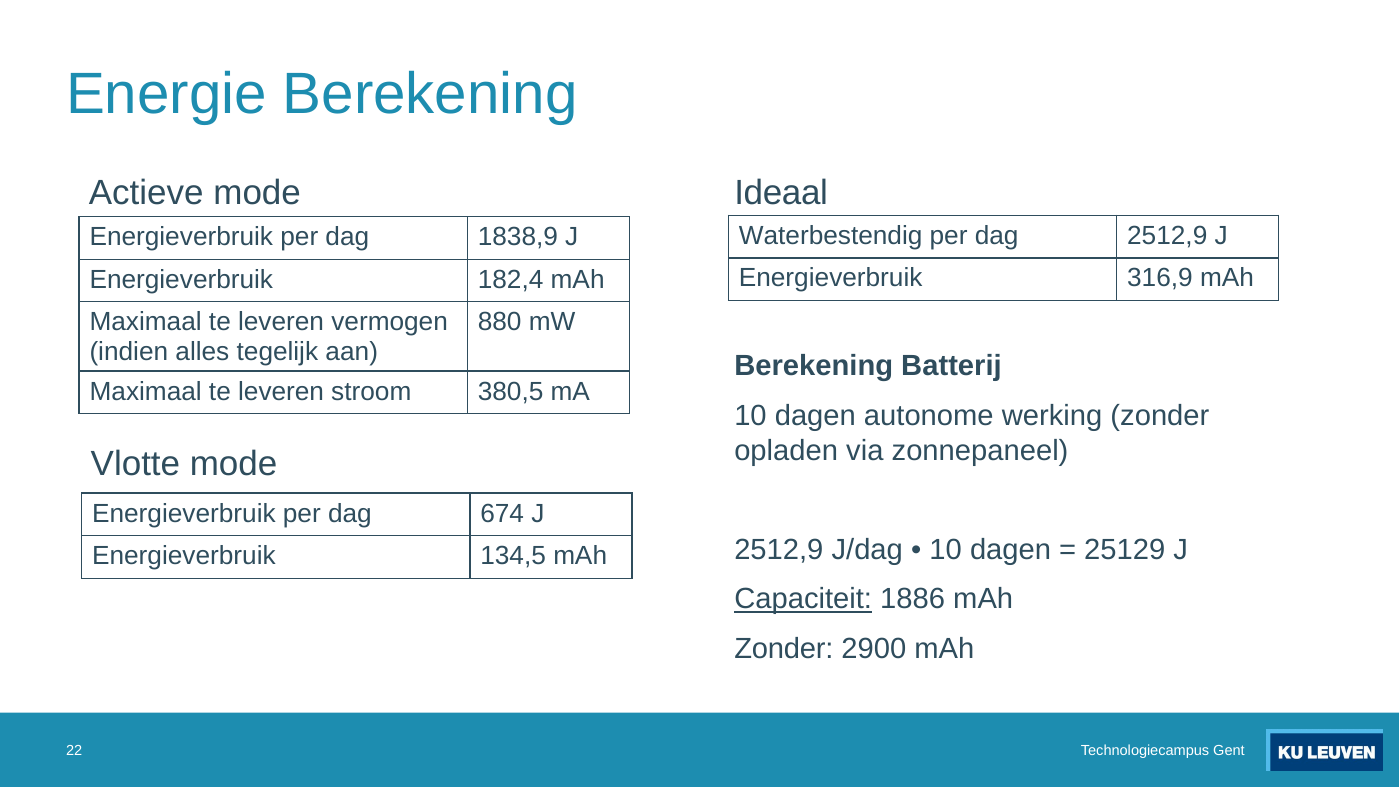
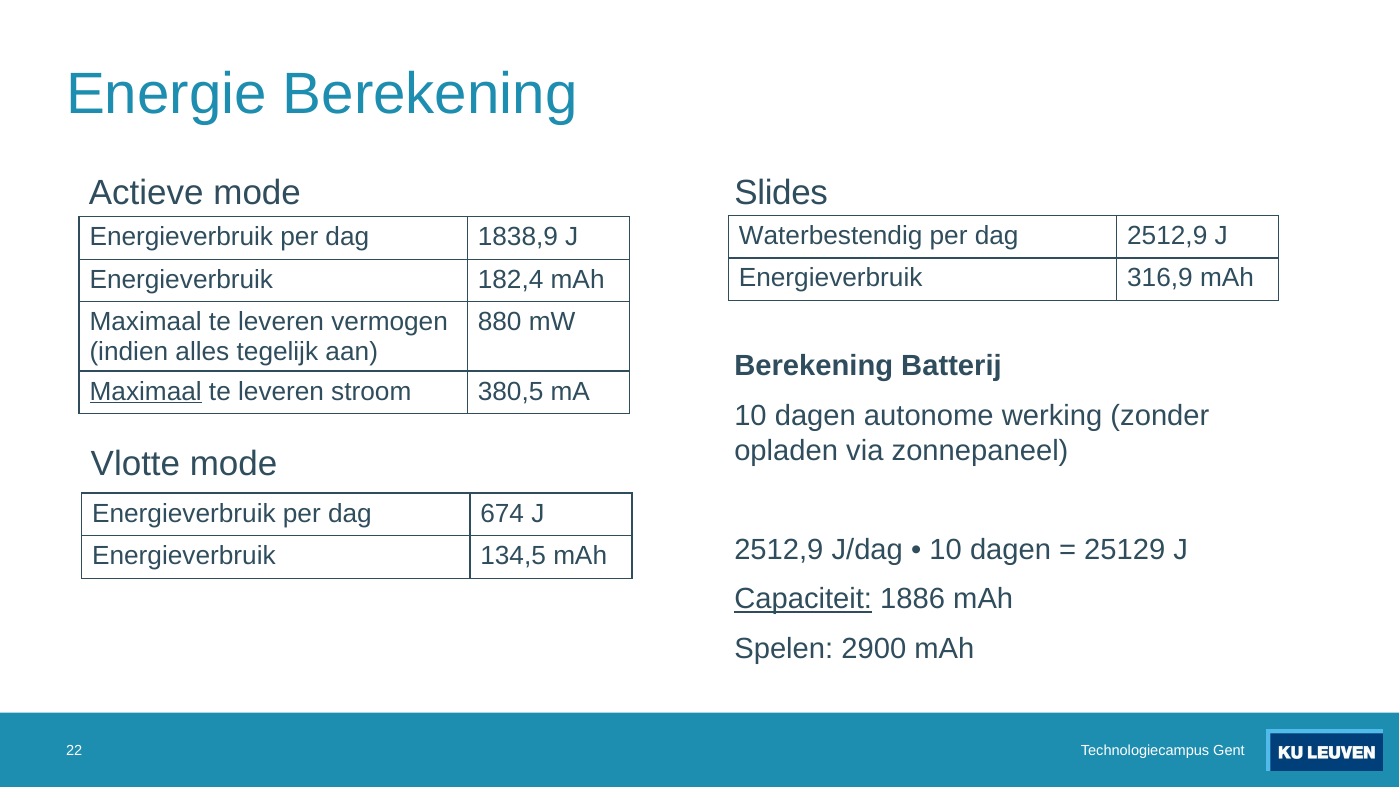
Ideaal: Ideaal -> Slides
Maximaal at (146, 391) underline: none -> present
Zonder at (784, 649): Zonder -> Spelen
